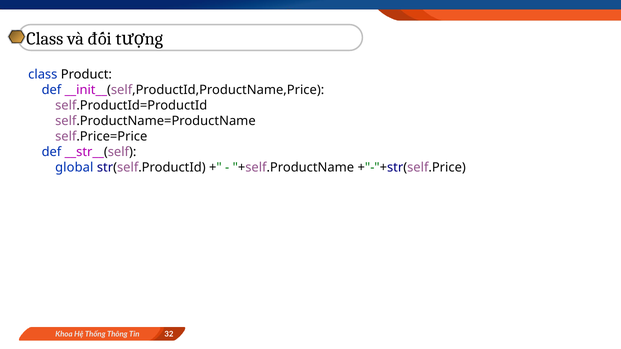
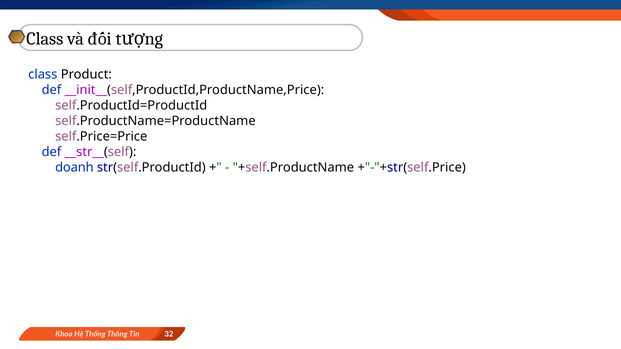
global: global -> doanh
